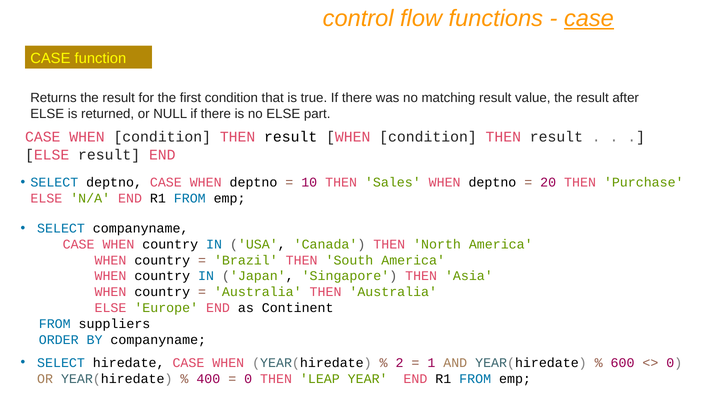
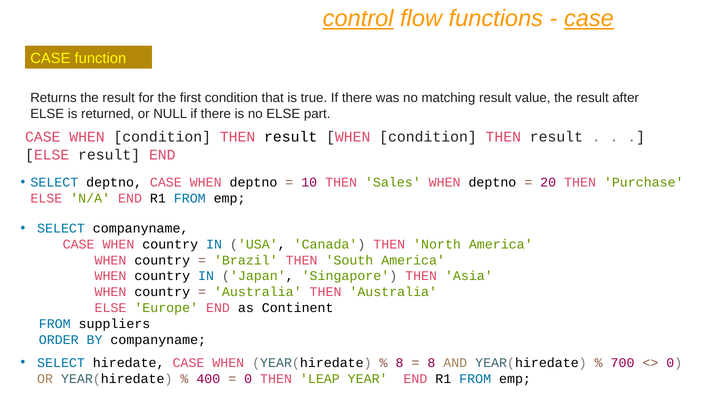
control underline: none -> present
2 at (400, 363): 2 -> 8
1 at (431, 363): 1 -> 8
600: 600 -> 700
